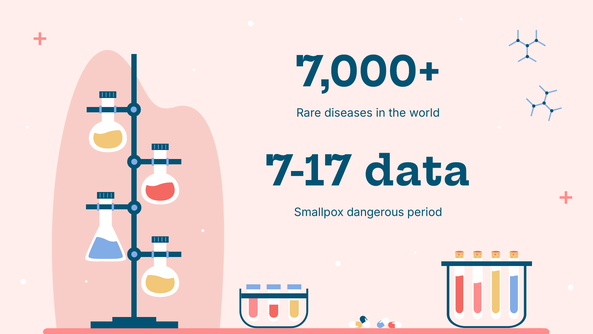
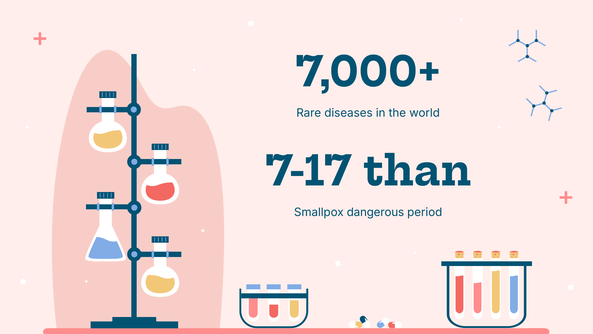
data: data -> than
